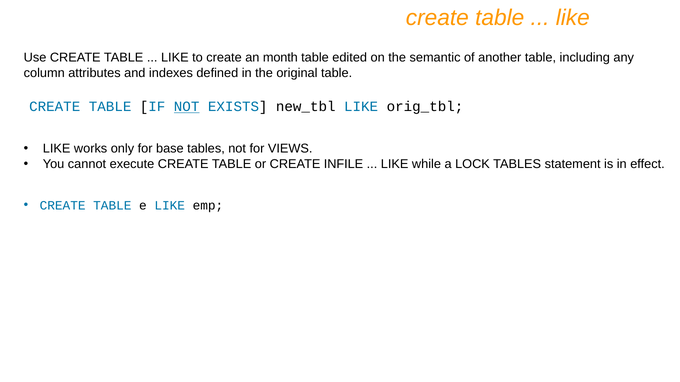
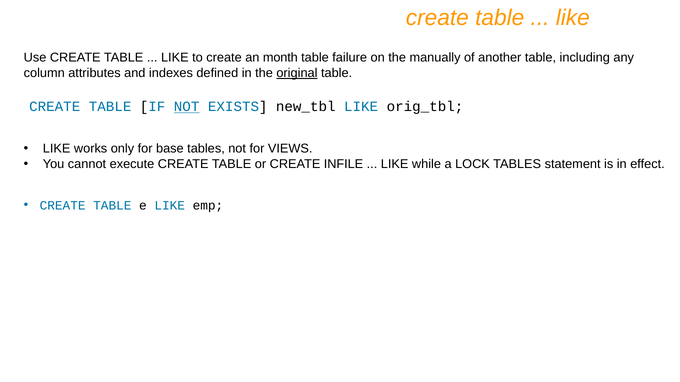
edited: edited -> failure
semantic: semantic -> manually
original underline: none -> present
